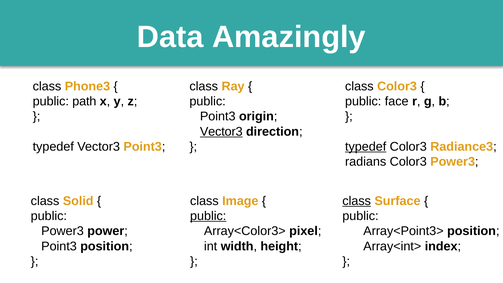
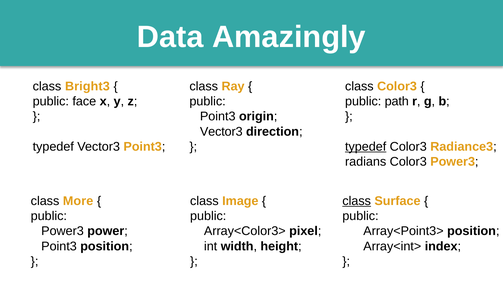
Phone3: Phone3 -> Bright3
path: path -> face
face: face -> path
Vector3 at (221, 132) underline: present -> none
Solid: Solid -> More
public at (208, 216) underline: present -> none
